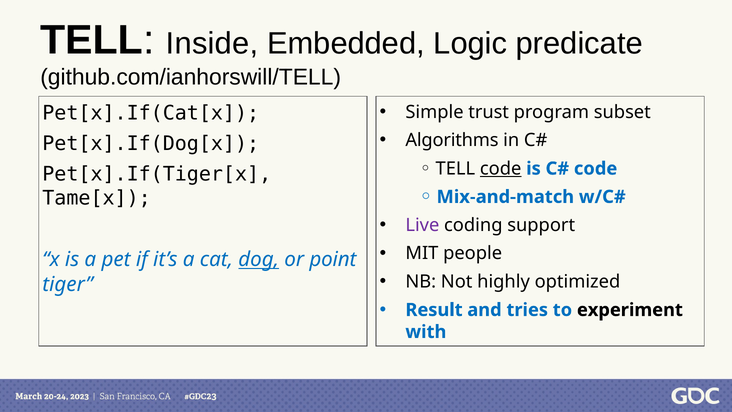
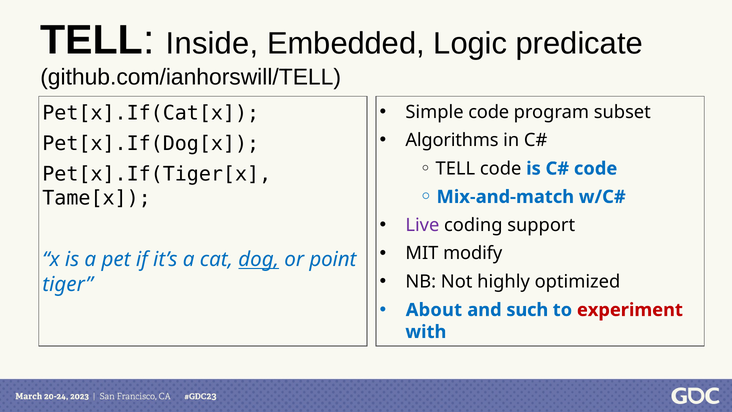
Simple trust: trust -> code
code at (501, 168) underline: present -> none
people: people -> modify
Result: Result -> About
tries: tries -> such
experiment colour: black -> red
